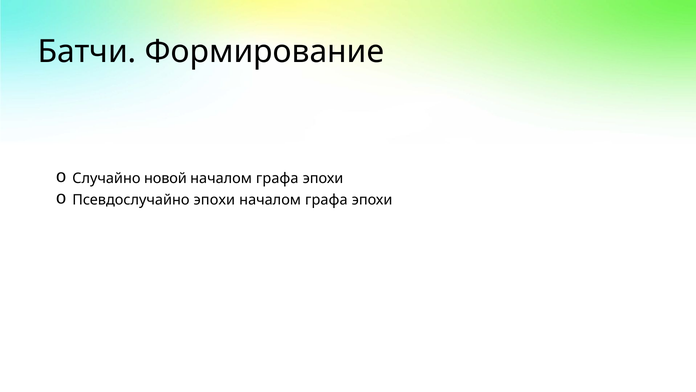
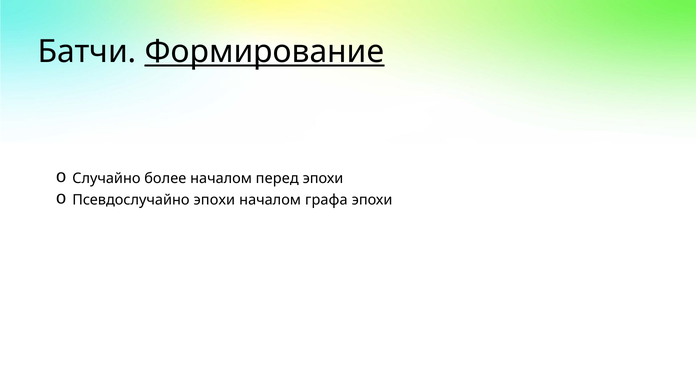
Формирование underline: none -> present
новой: новой -> более
графа at (277, 178): графа -> перед
